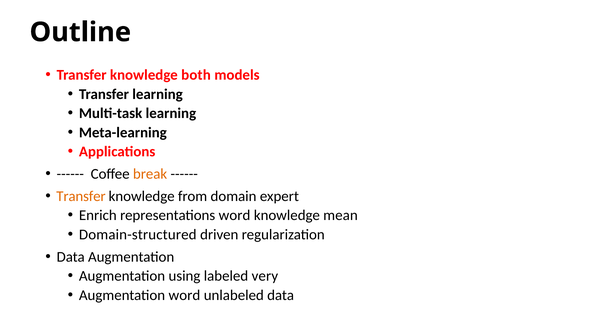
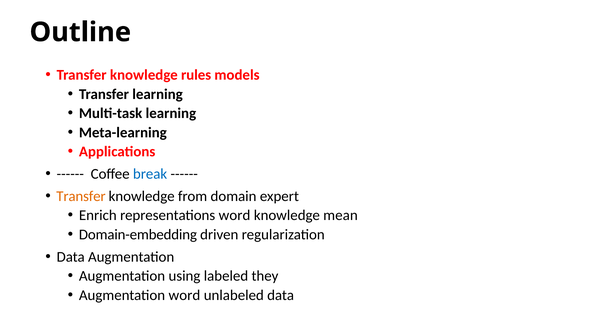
both: both -> rules
break colour: orange -> blue
Domain-structured: Domain-structured -> Domain-embedding
very: very -> they
